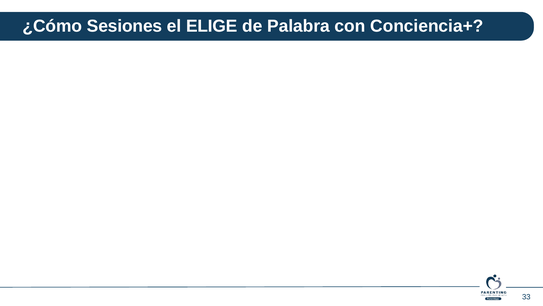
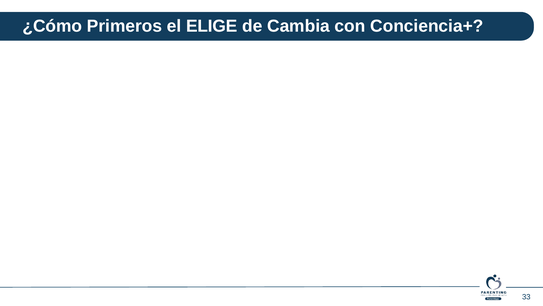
Sesiones: Sesiones -> Primeros
Palabra: Palabra -> Cambia
